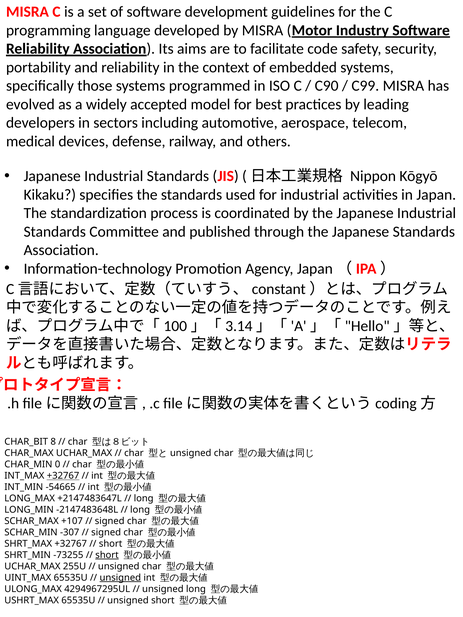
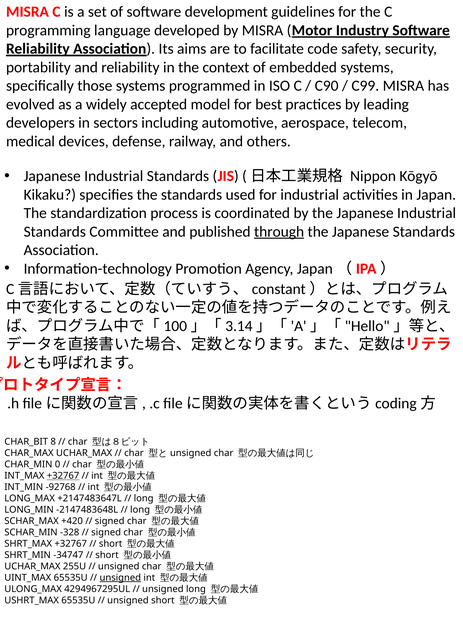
through underline: none -> present
-54665: -54665 -> -92768
+107: +107 -> +420
-307: -307 -> -328
-73255: -73255 -> -34747
short at (107, 555) underline: present -> none
